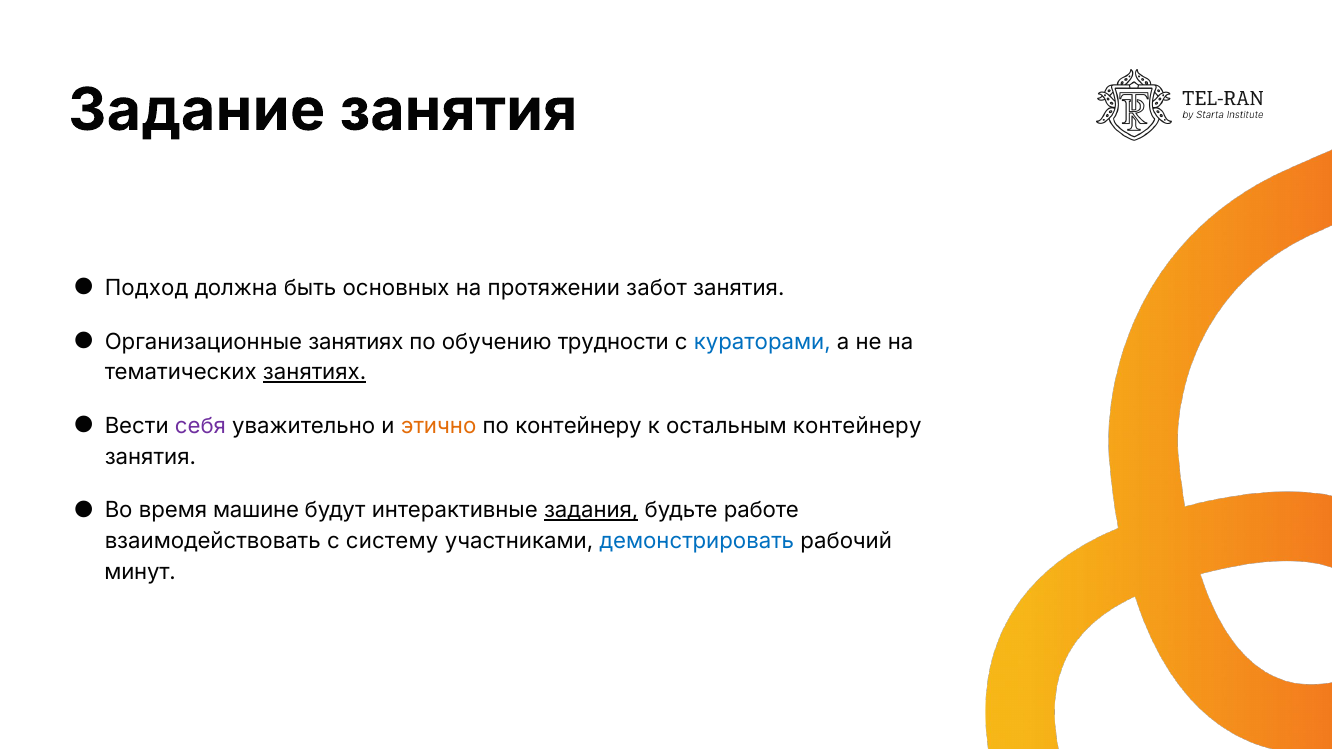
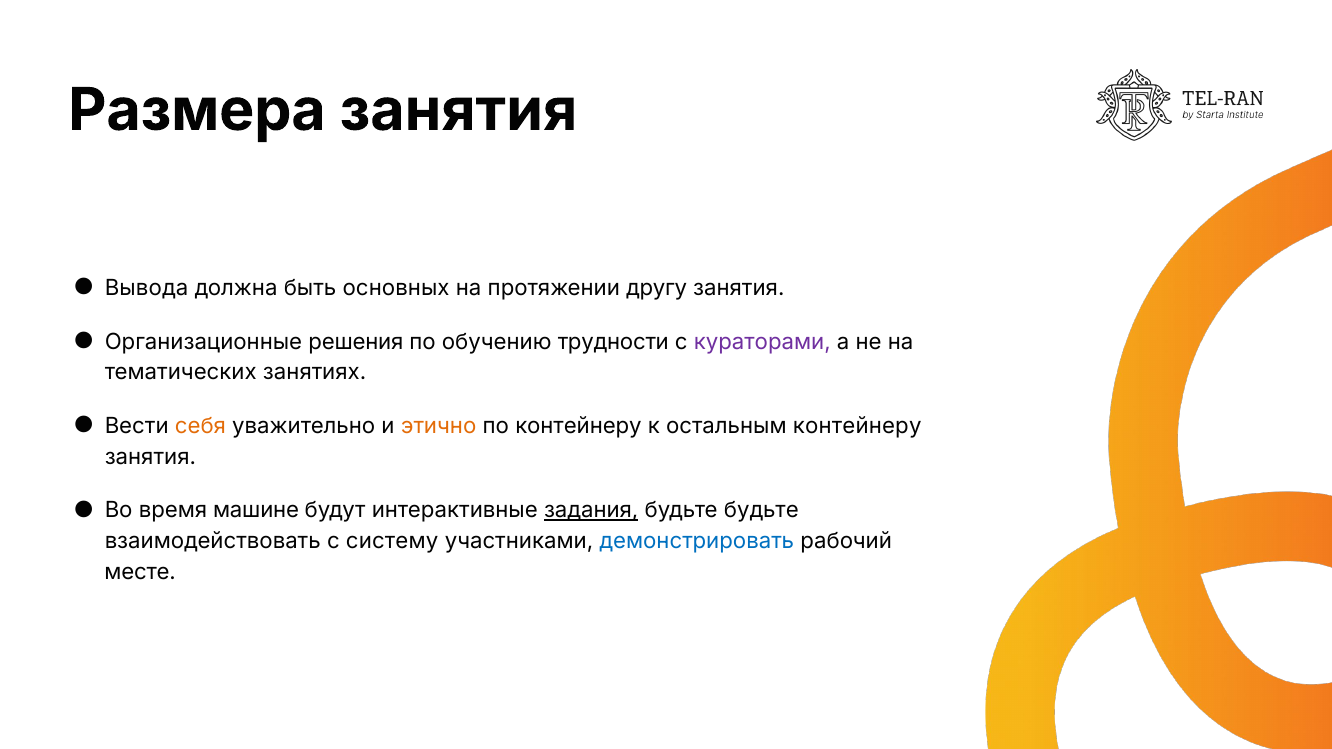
Задание: Задание -> Размера
Подход: Подход -> Вывода
забот: забот -> другу
Организационные занятиях: занятиях -> решения
кураторами colour: blue -> purple
занятиях at (315, 373) underline: present -> none
себя colour: purple -> orange
будьте работе: работе -> будьте
минут: минут -> месте
